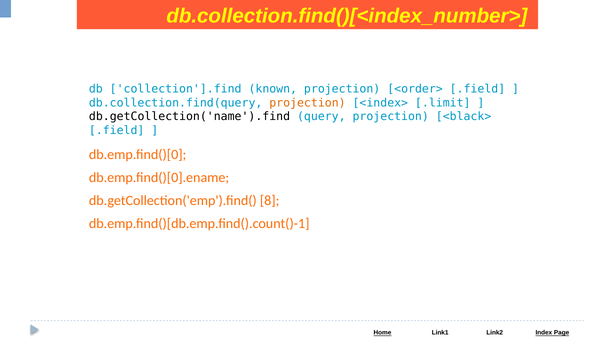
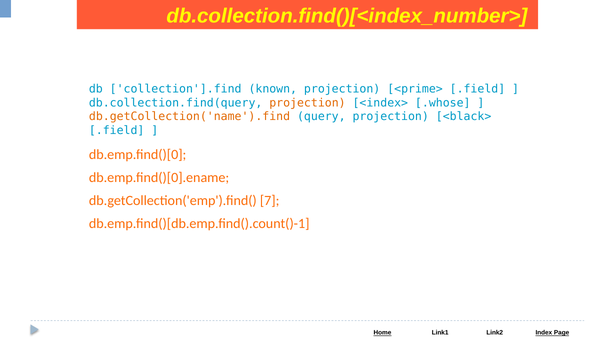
<order>: <order> -> <prime>
.limit: .limit -> .whose
db.getCollection('name').find colour: black -> orange
8: 8 -> 7
